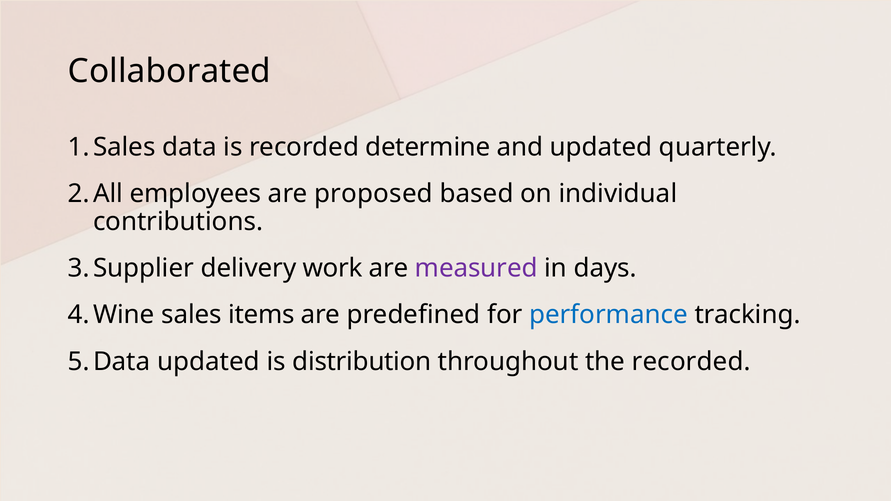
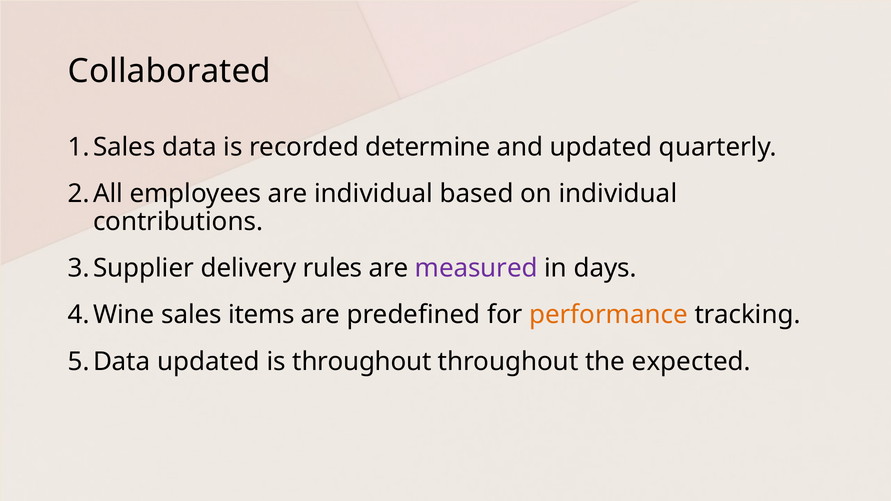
are proposed: proposed -> individual
work: work -> rules
performance colour: blue -> orange
is distribution: distribution -> throughout
the recorded: recorded -> expected
